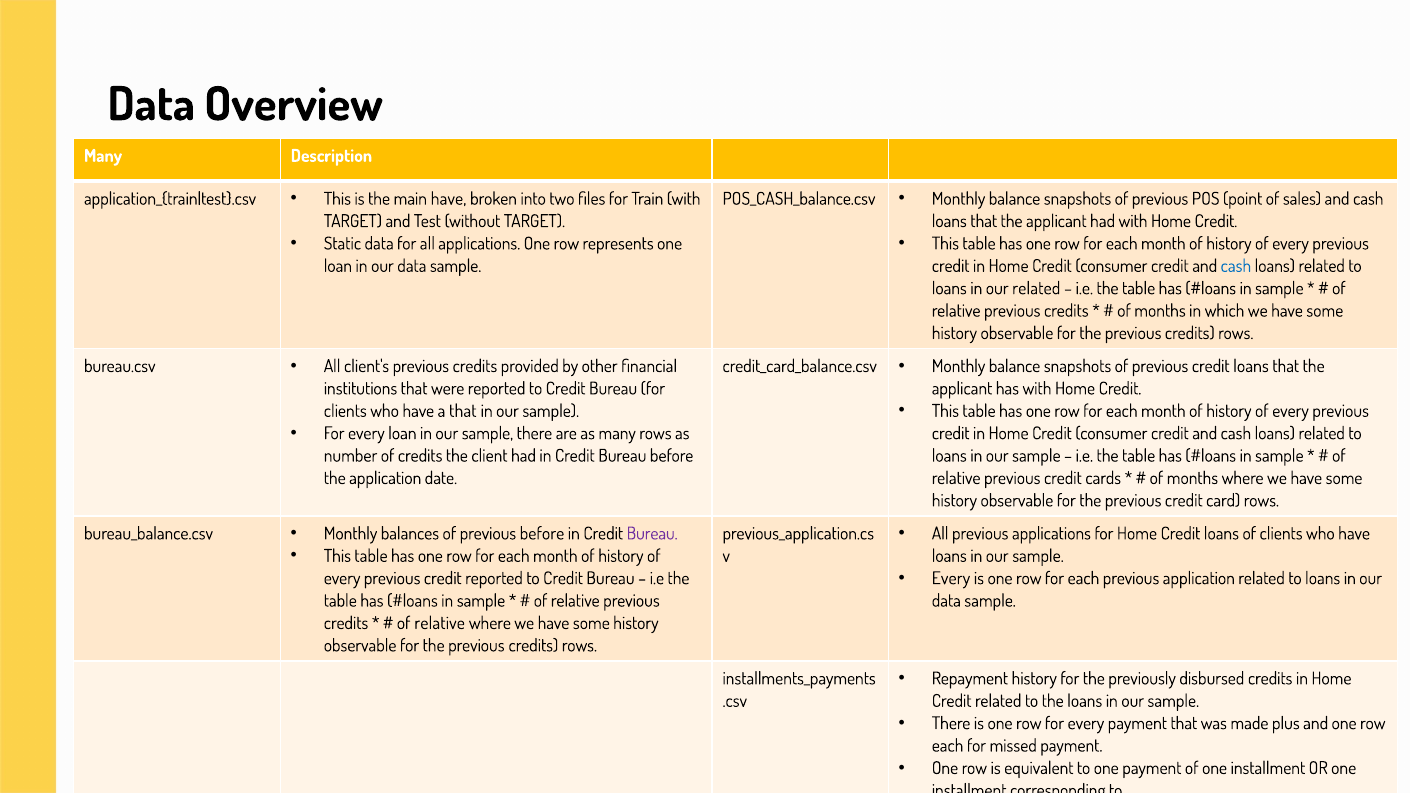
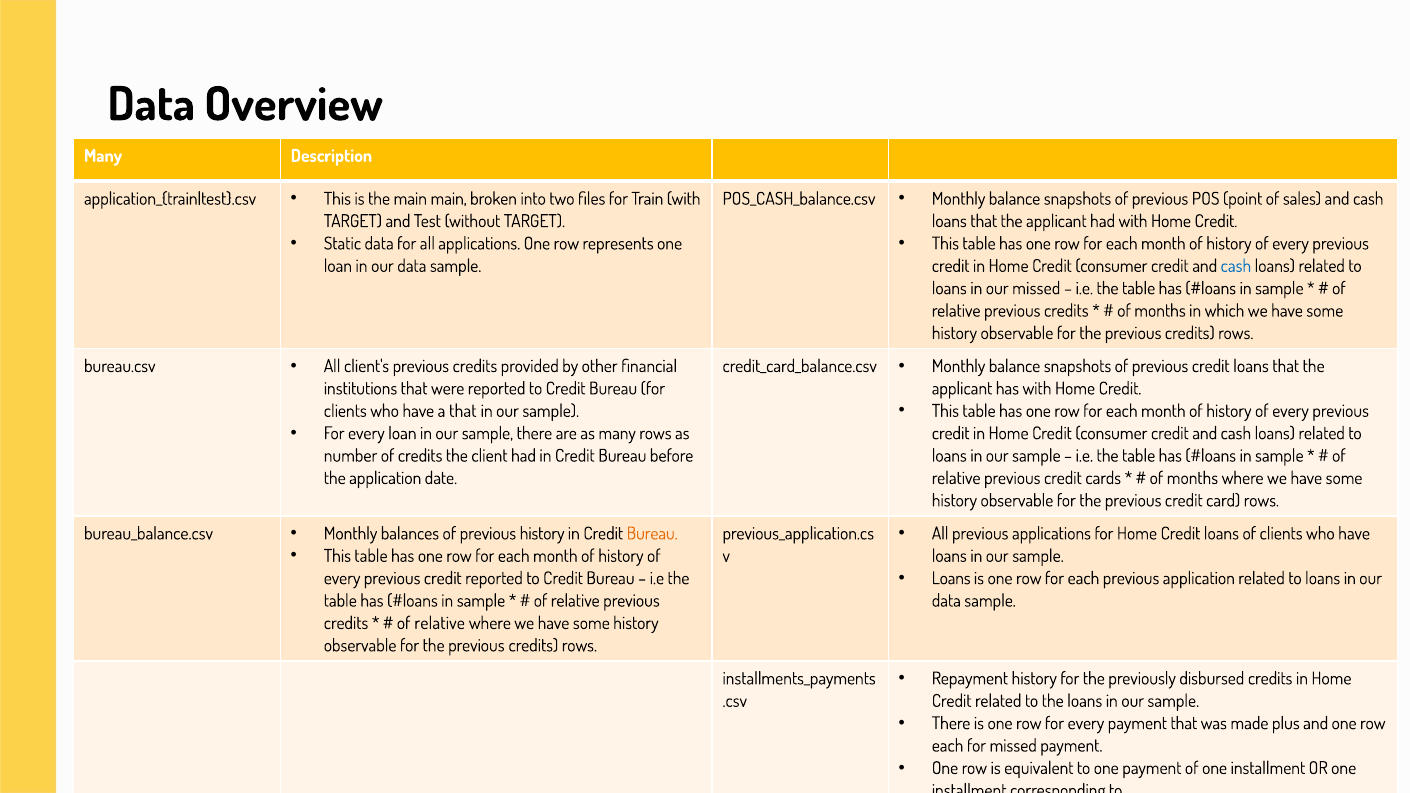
main have: have -> main
our related: related -> missed
previous before: before -> history
Bureau at (652, 534) colour: purple -> orange
Every at (951, 579): Every -> Loans
